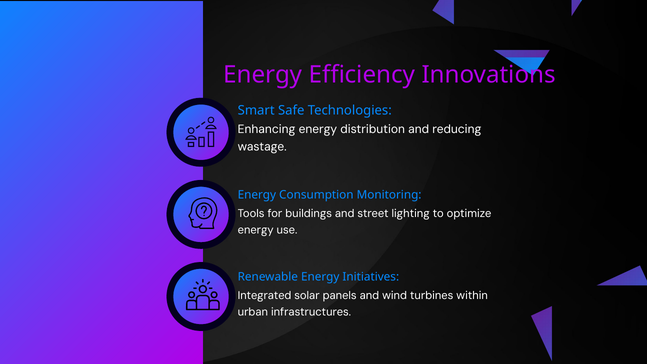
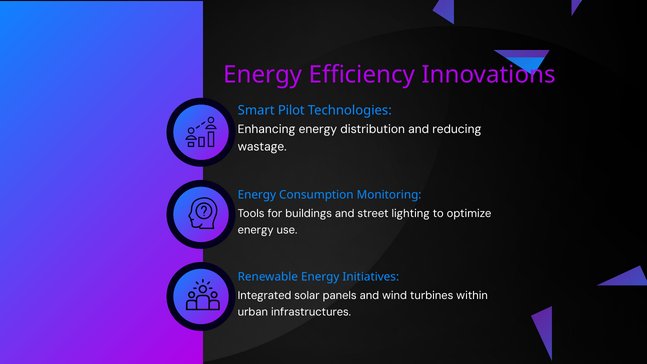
Safe: Safe -> Pilot
